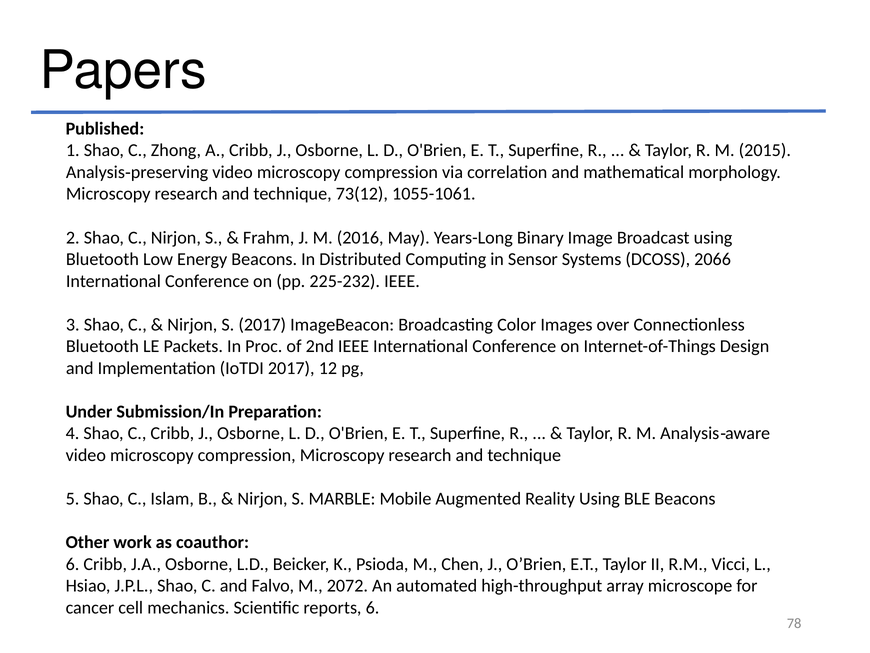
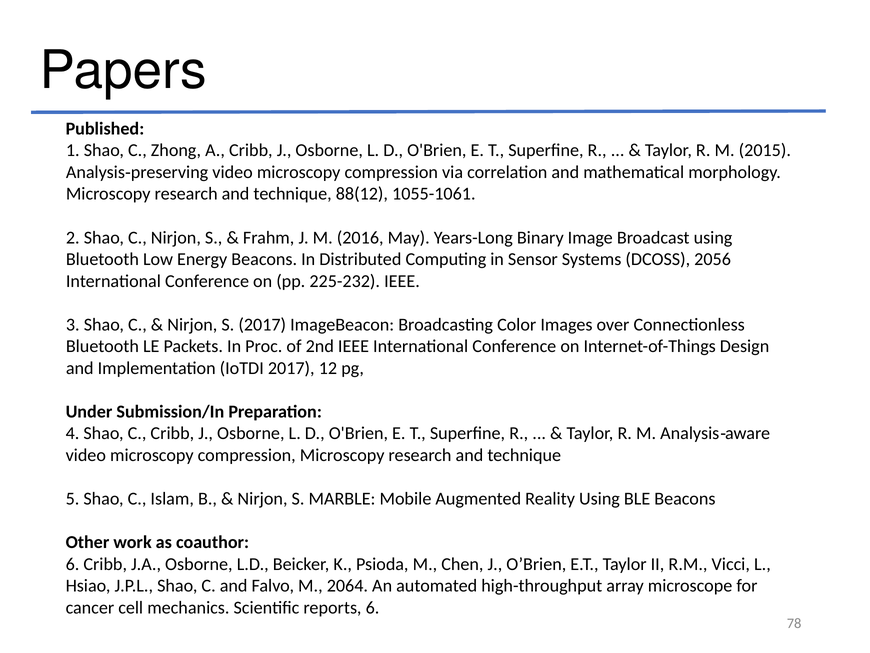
73(12: 73(12 -> 88(12
2066: 2066 -> 2056
2072: 2072 -> 2064
